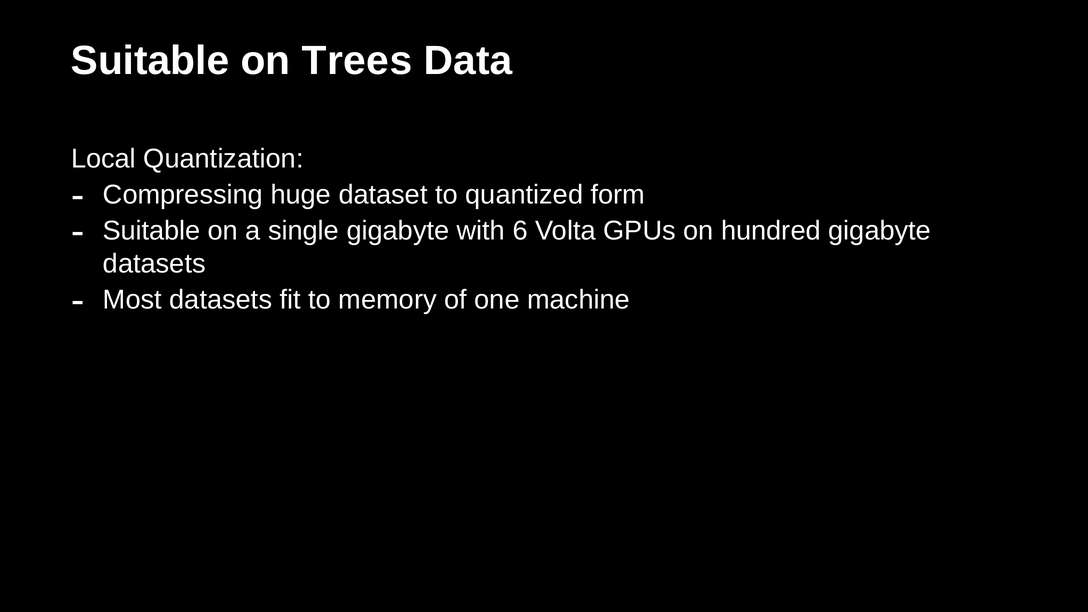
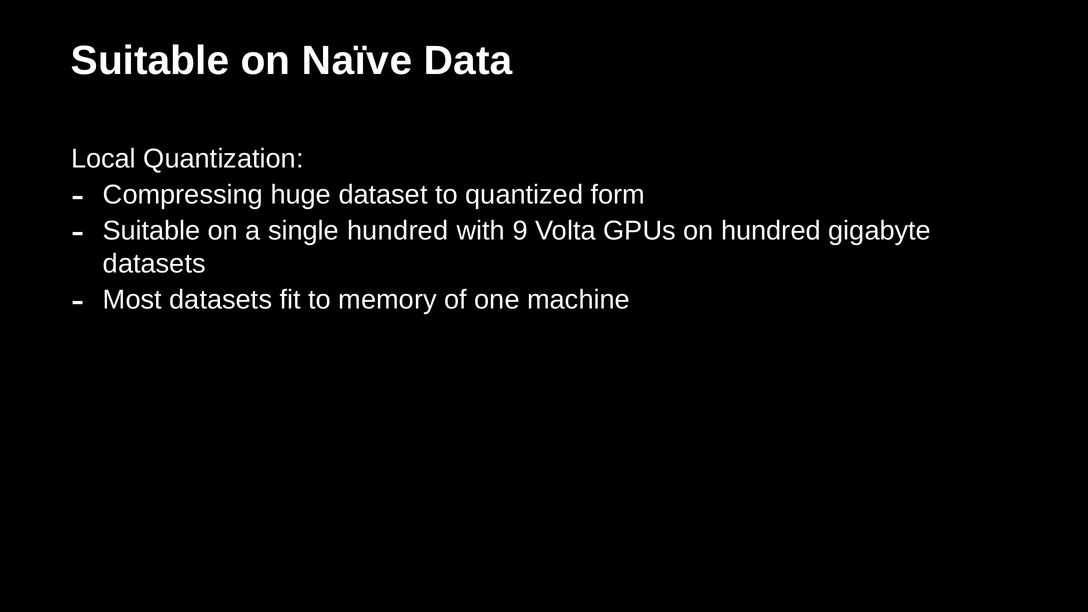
Trees: Trees -> Naïve
single gigabyte: gigabyte -> hundred
6: 6 -> 9
